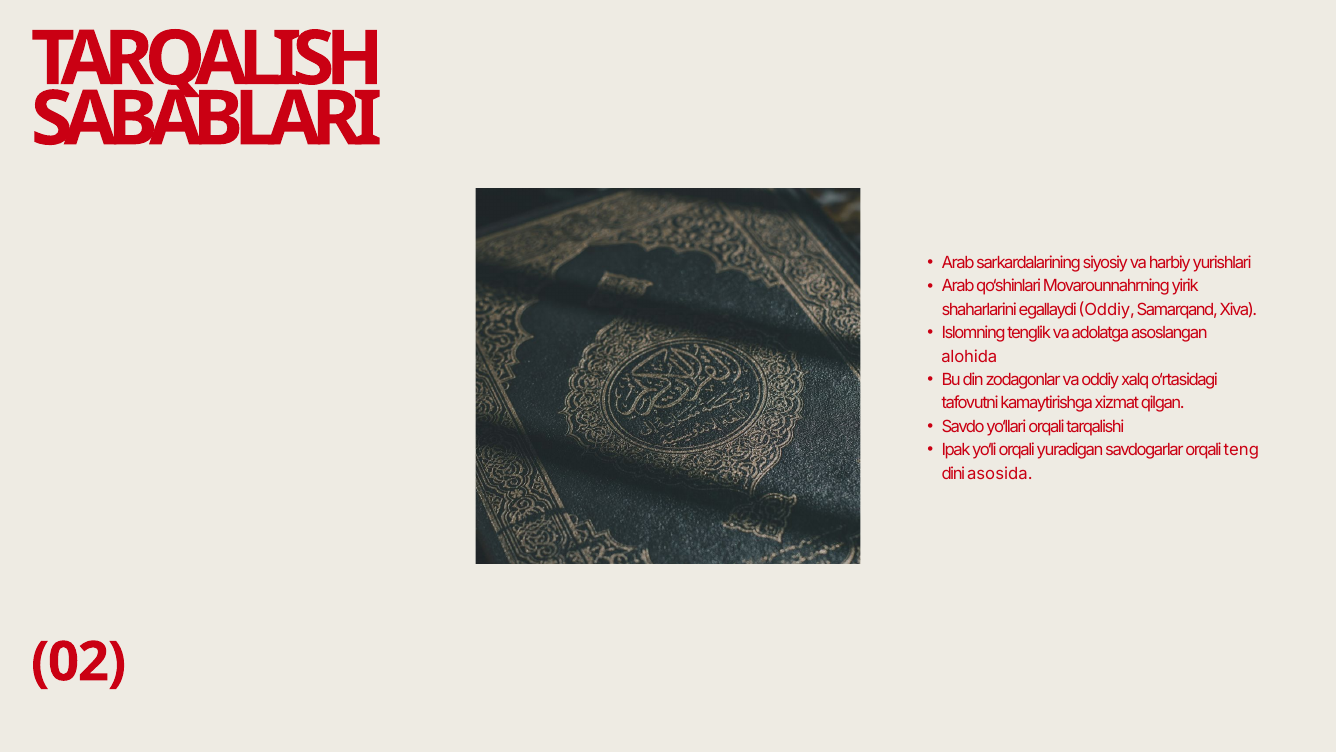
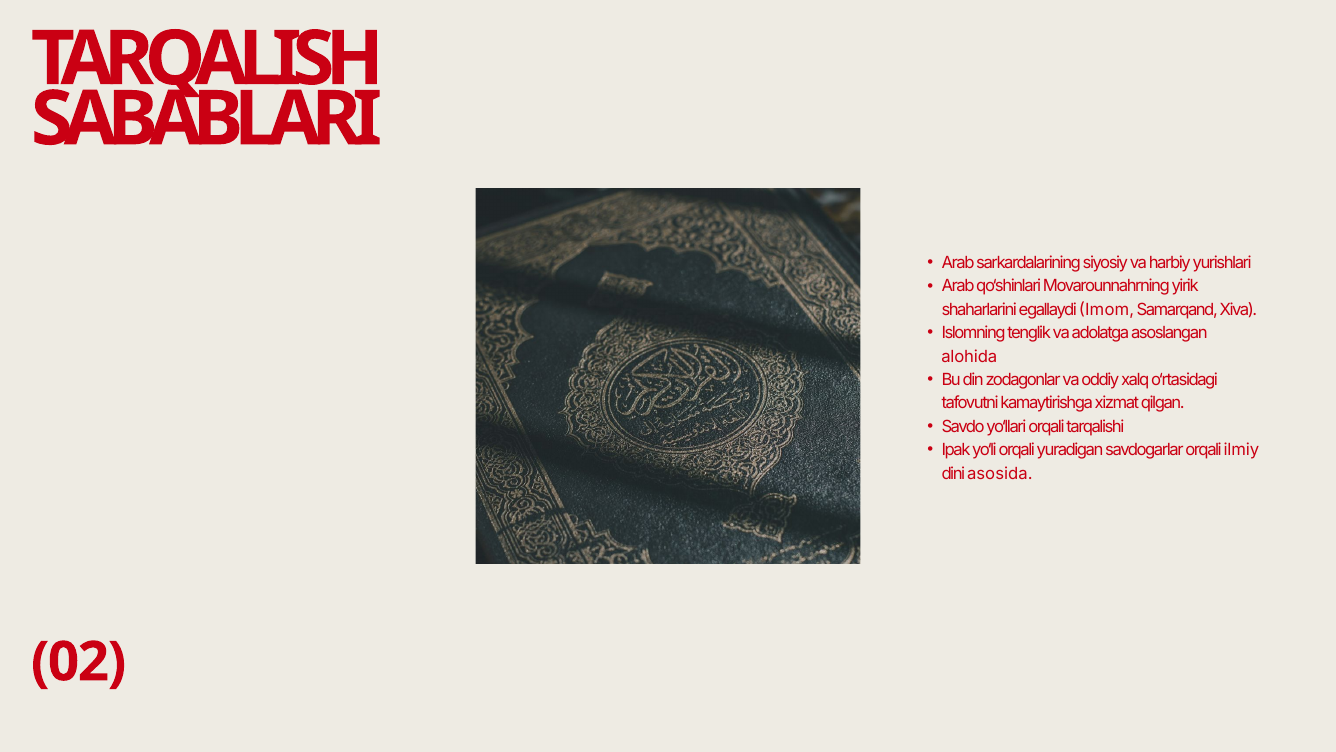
egallaydi Oddiy: Oddiy -> Imom
teng: teng -> ilmiy
